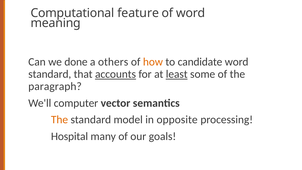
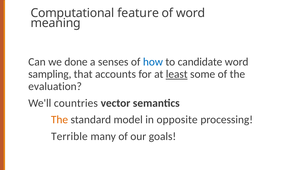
others: others -> senses
how colour: orange -> blue
standard at (50, 74): standard -> sampling
accounts underline: present -> none
paragraph: paragraph -> evaluation
computer: computer -> countries
Hospital: Hospital -> Terrible
